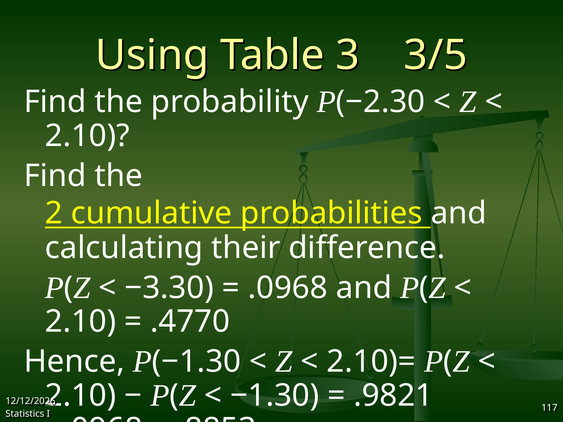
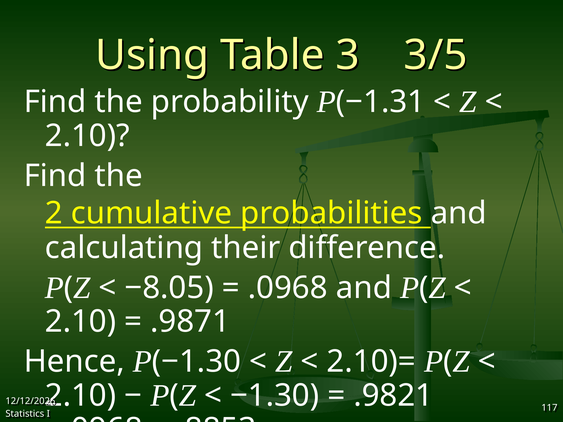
−2.30: −2.30 -> −1.31
−3.30: −3.30 -> −8.05
.4770: .4770 -> .9871
